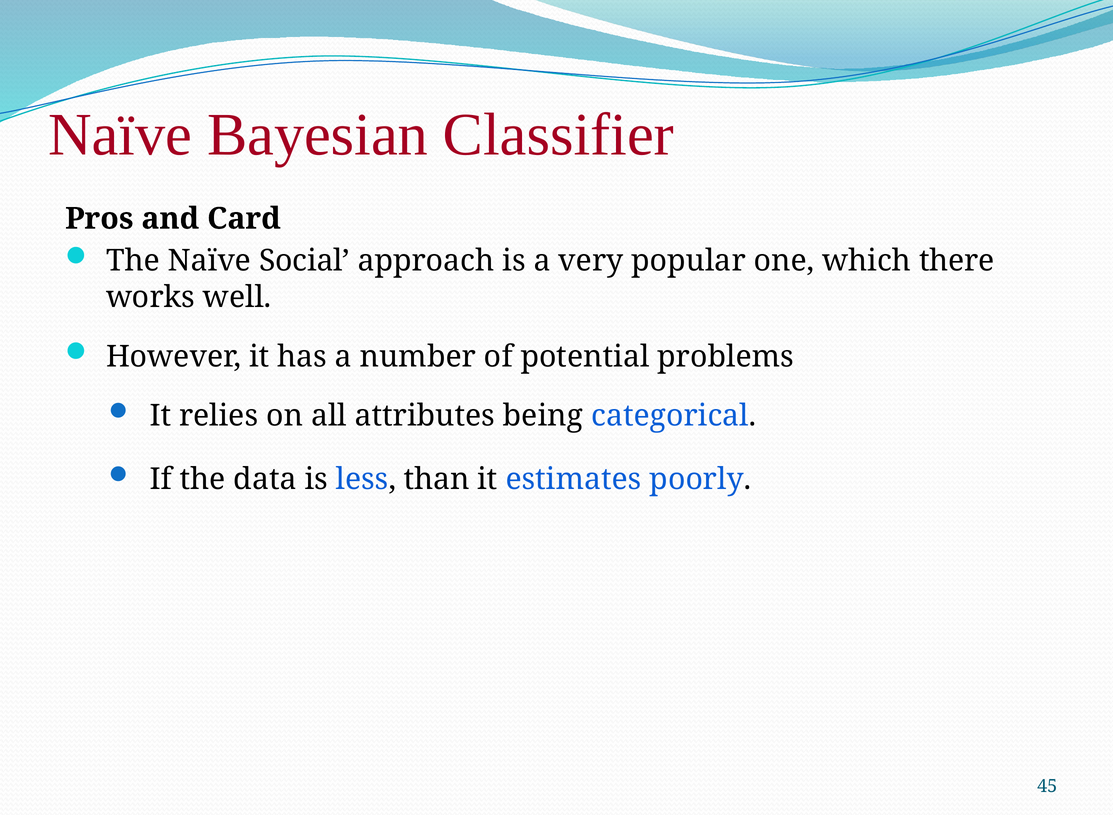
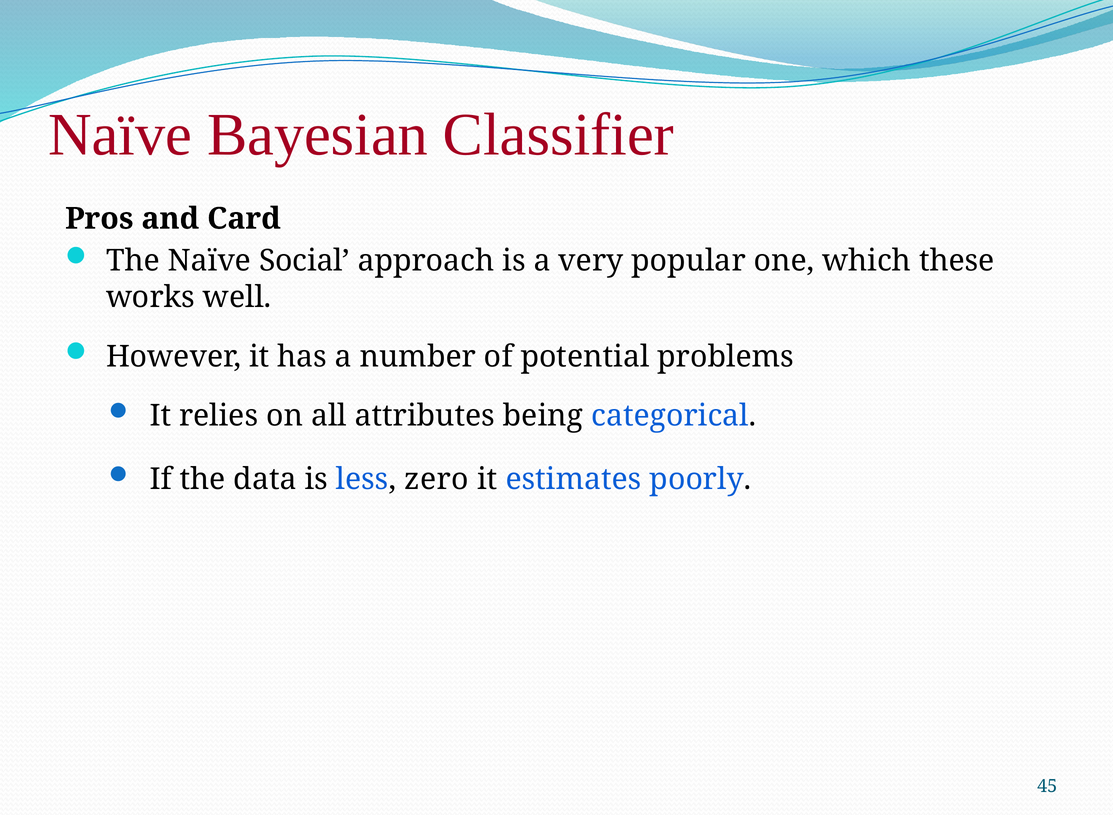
there: there -> these
than: than -> zero
